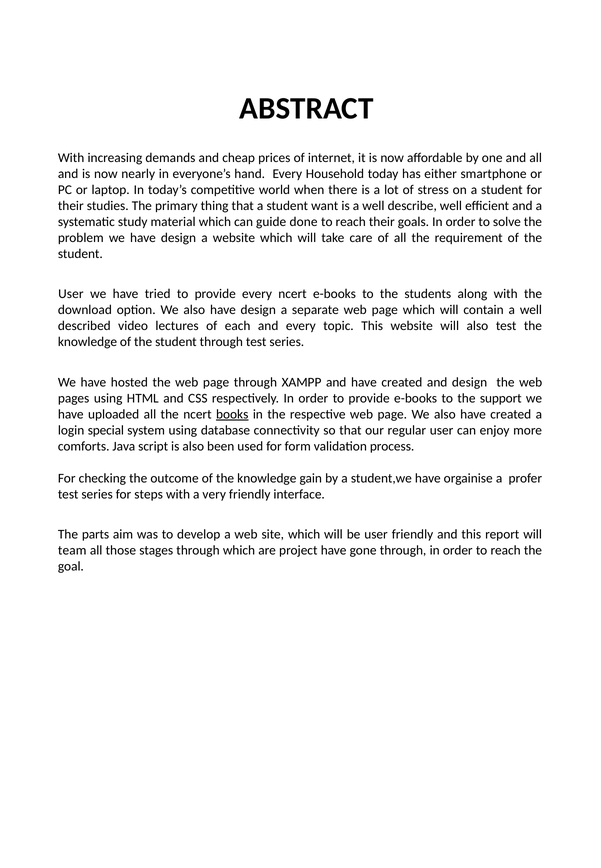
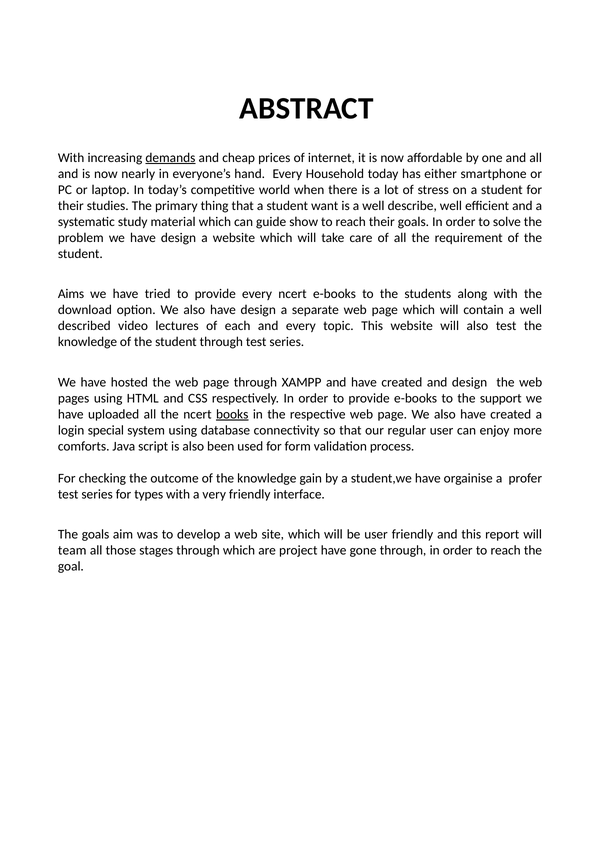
demands underline: none -> present
done: done -> show
User at (71, 294): User -> Aims
steps: steps -> types
The parts: parts -> goals
